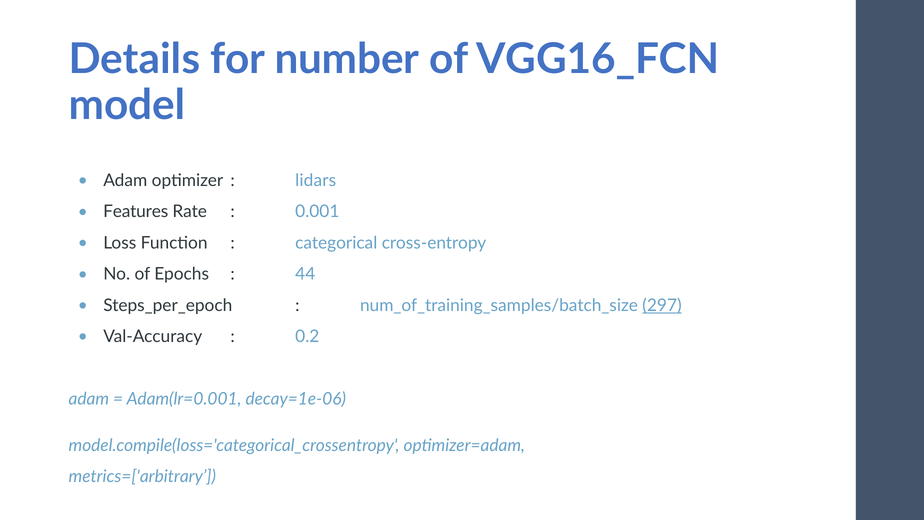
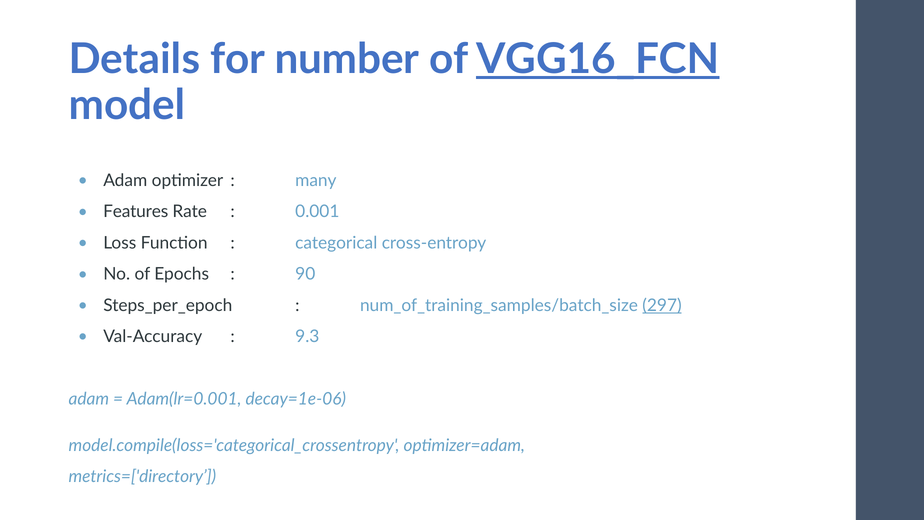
VGG16_FCN underline: none -> present
lidars: lidars -> many
44: 44 -> 90
0.2: 0.2 -> 9.3
metrics=['arbitrary: metrics=['arbitrary -> metrics=['directory
